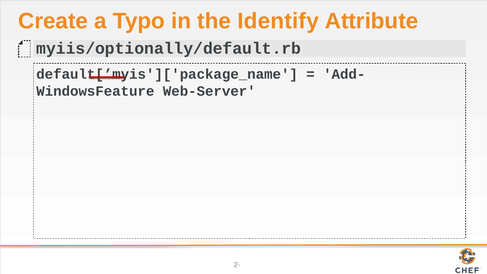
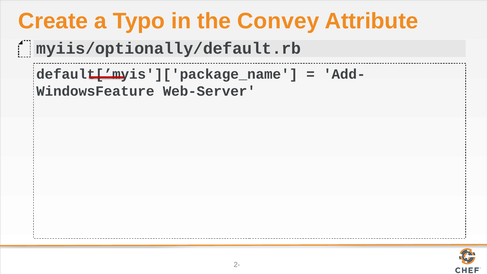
Identify: Identify -> Convey
